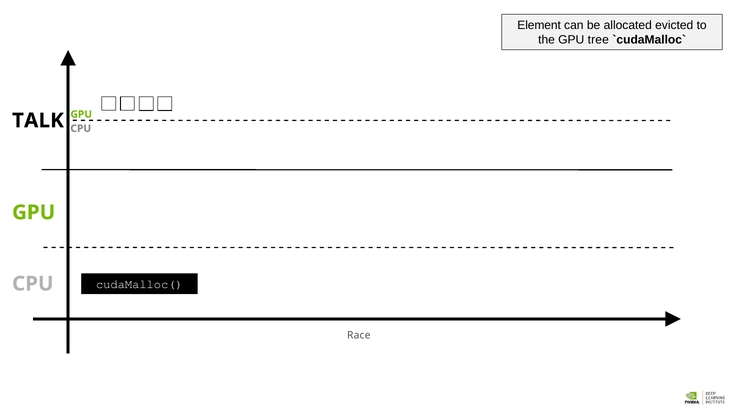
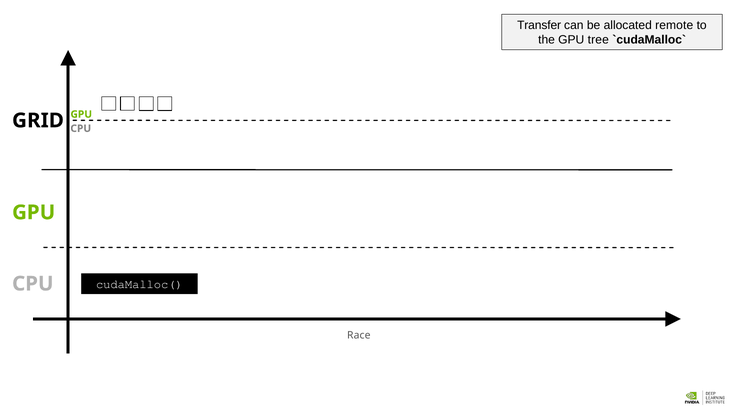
Element: Element -> Transfer
evicted: evicted -> remote
TALK: TALK -> GRID
